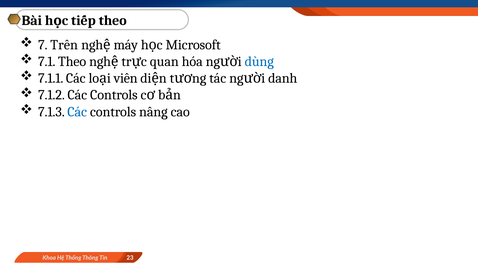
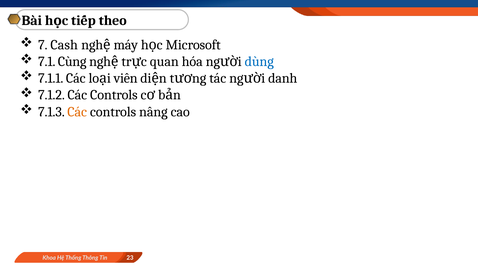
Trên: Trên -> Cash
7.1 Theo: Theo -> Cùng
Các at (77, 112) colour: blue -> orange
